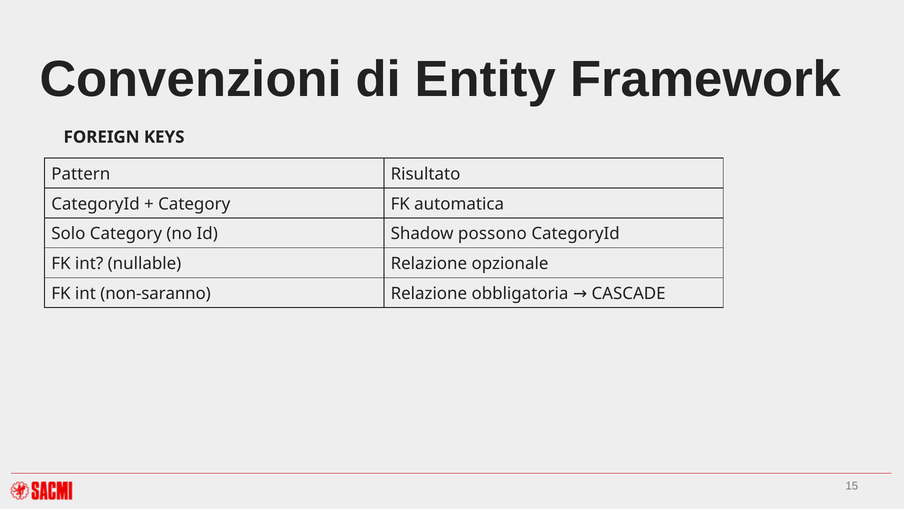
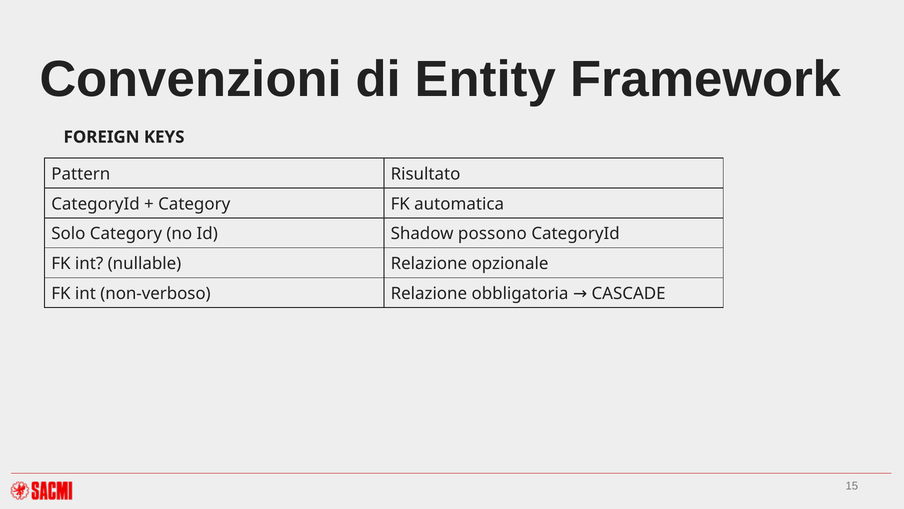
non-saranno: non-saranno -> non-verboso
